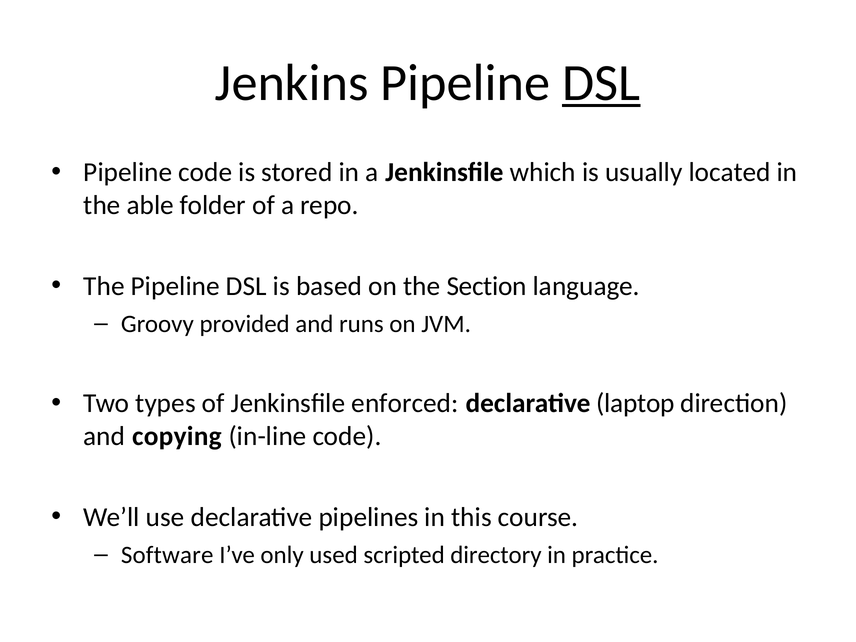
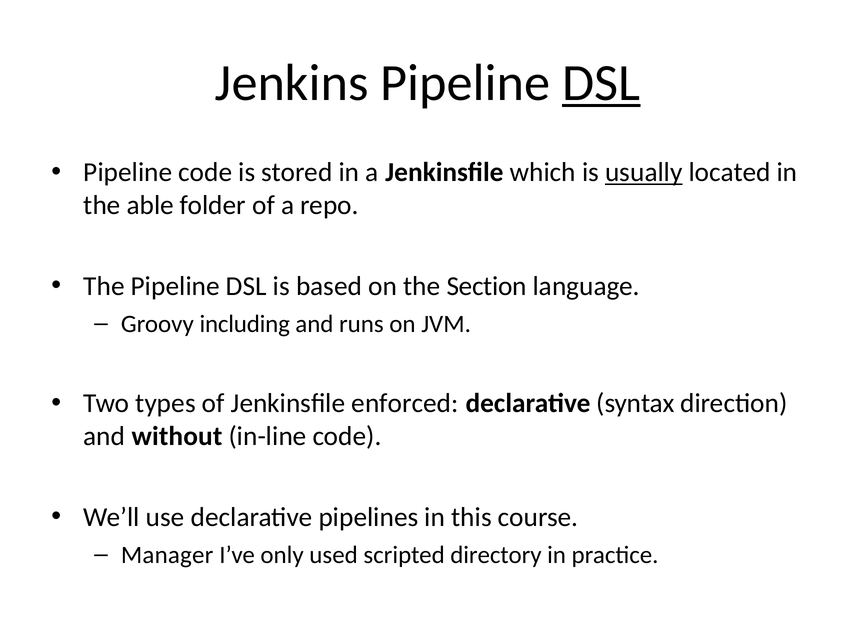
usually underline: none -> present
provided: provided -> including
laptop: laptop -> syntax
copying: copying -> without
Software: Software -> Manager
